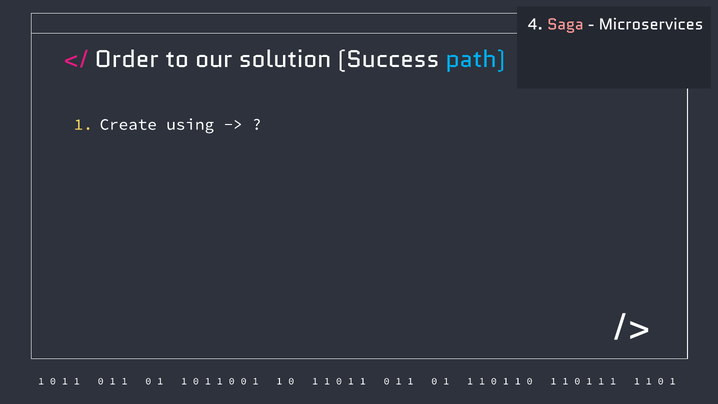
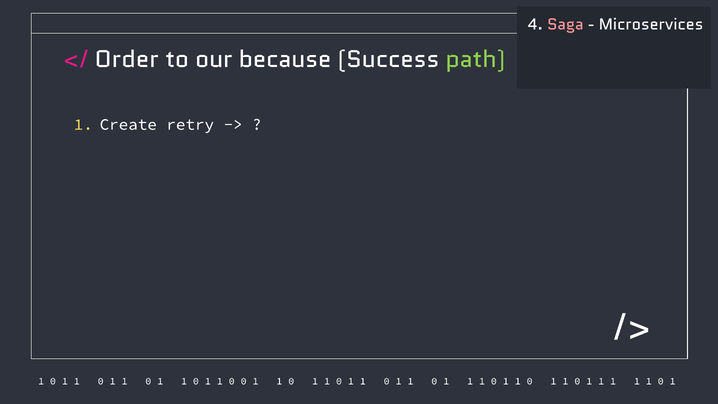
solution: solution -> because
path colour: light blue -> light green
using: using -> retry
